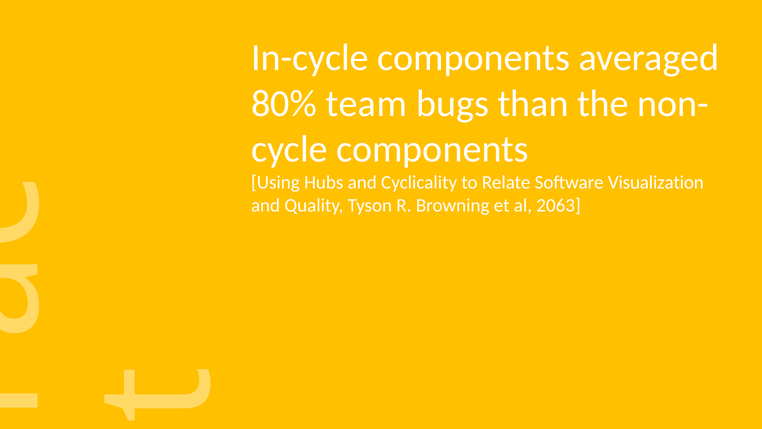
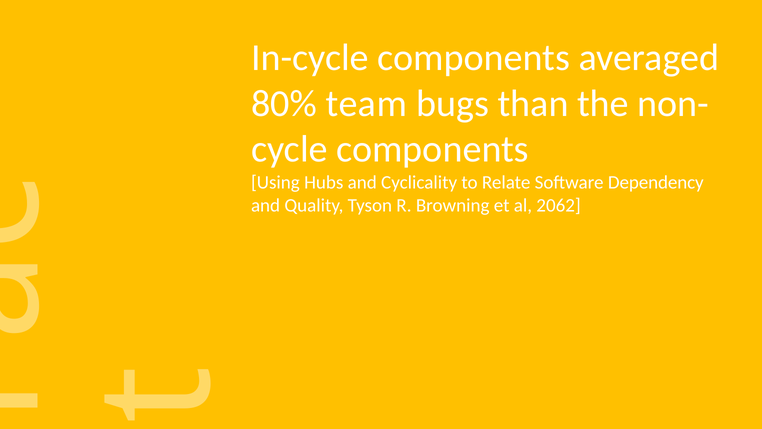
Visualization: Visualization -> Dependency
2063: 2063 -> 2062
